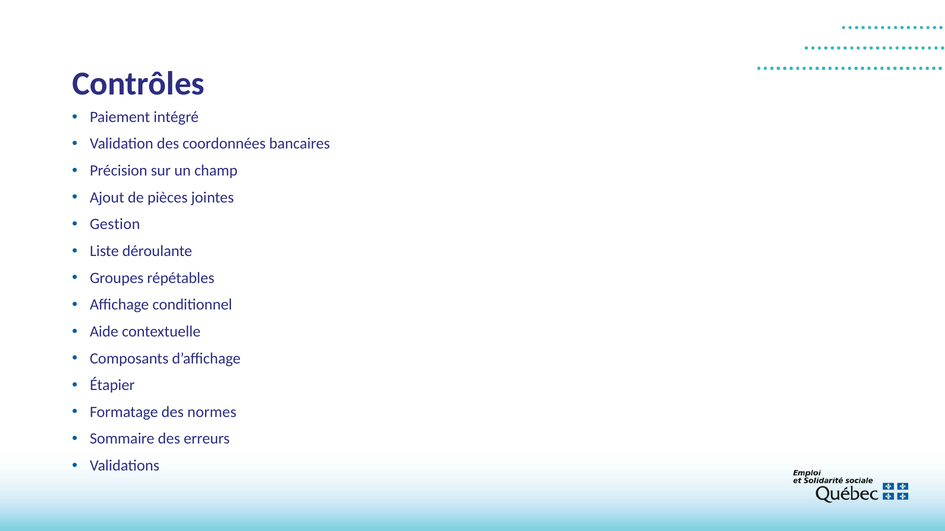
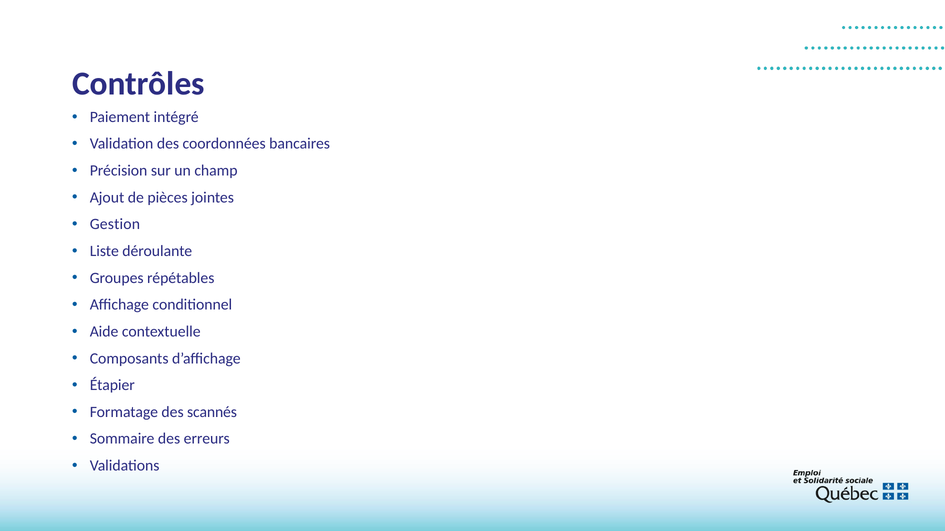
normes: normes -> scannés
